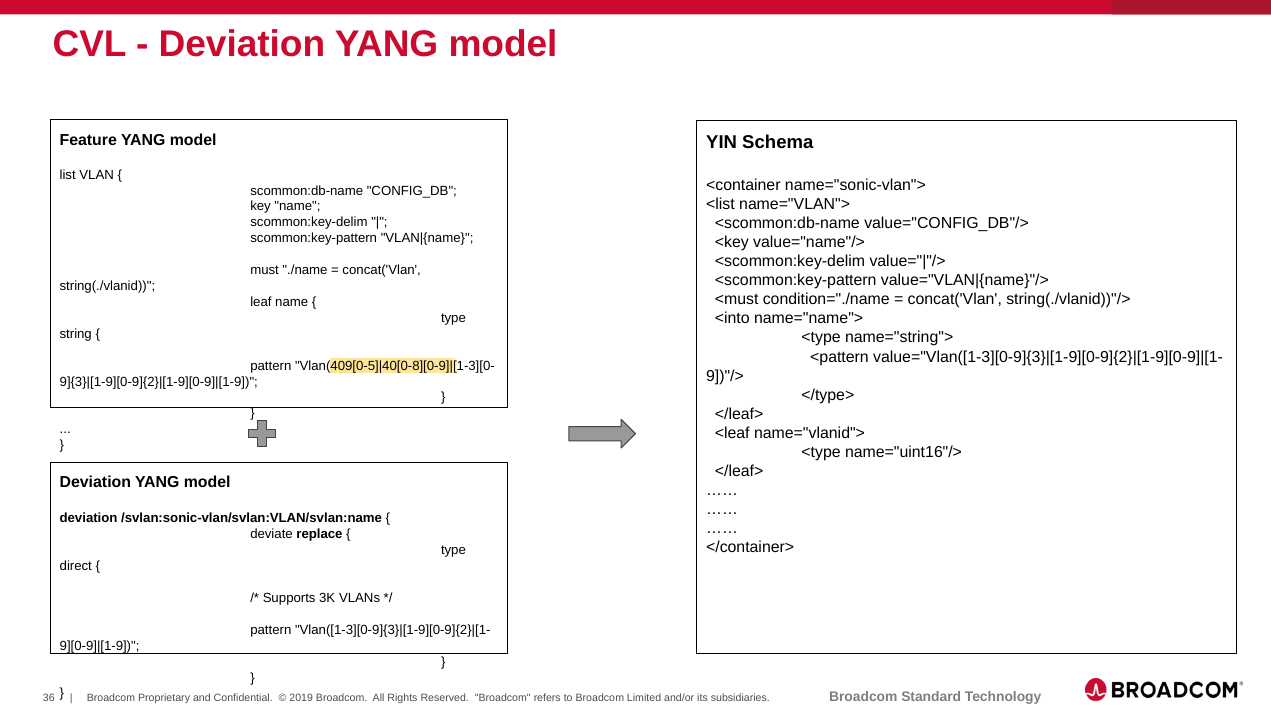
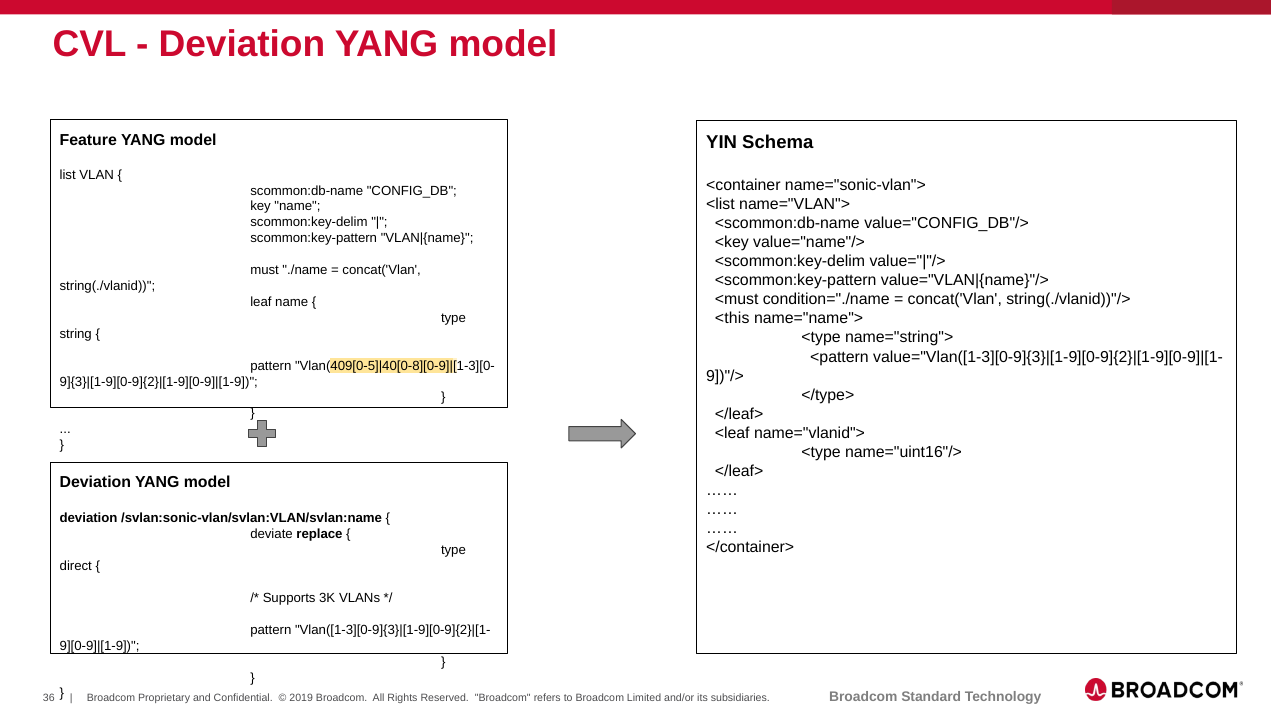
<into: <into -> <this
